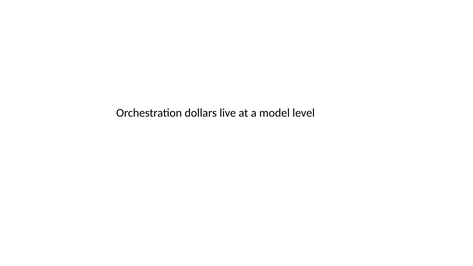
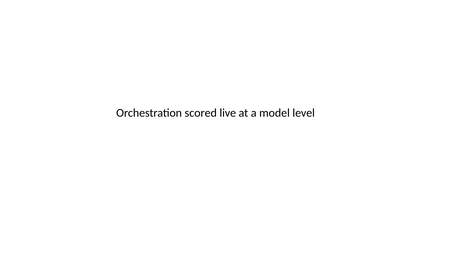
dollars: dollars -> scored
